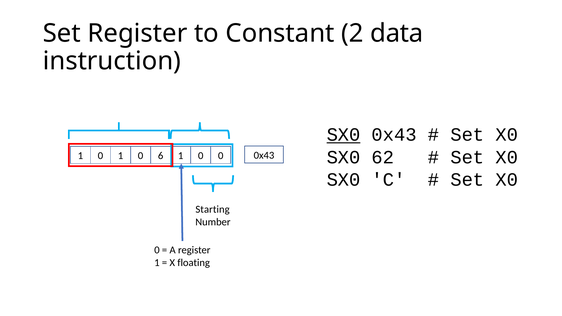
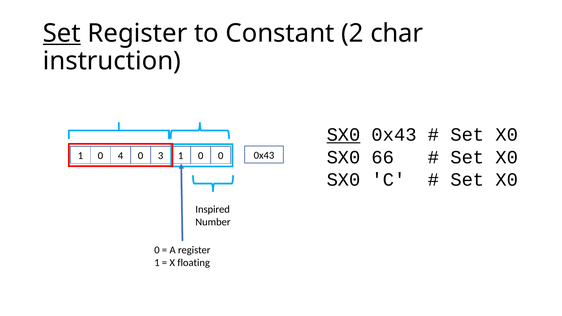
Set at (62, 33) underline: none -> present
data: data -> char
62: 62 -> 66
0 1: 1 -> 4
6: 6 -> 3
Starting: Starting -> Inspired
